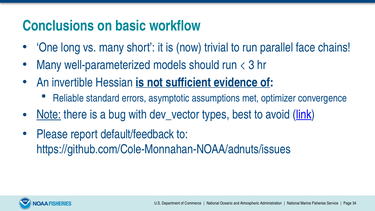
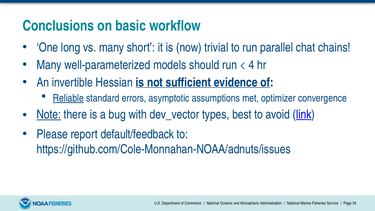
face: face -> chat
3: 3 -> 4
Reliable underline: none -> present
